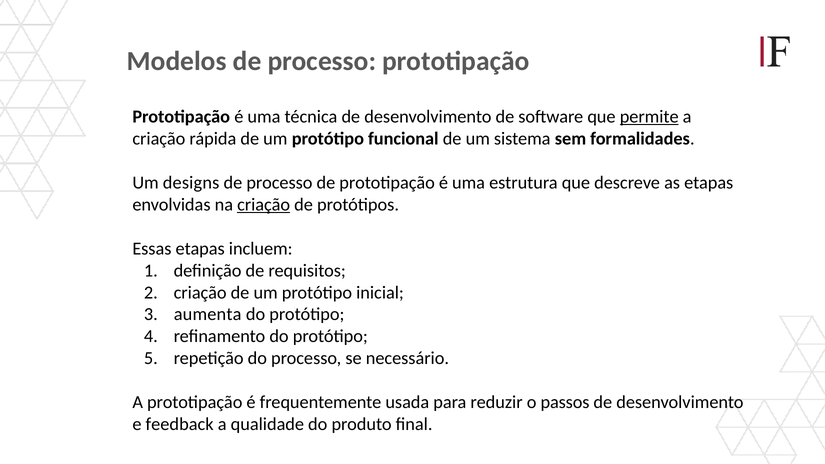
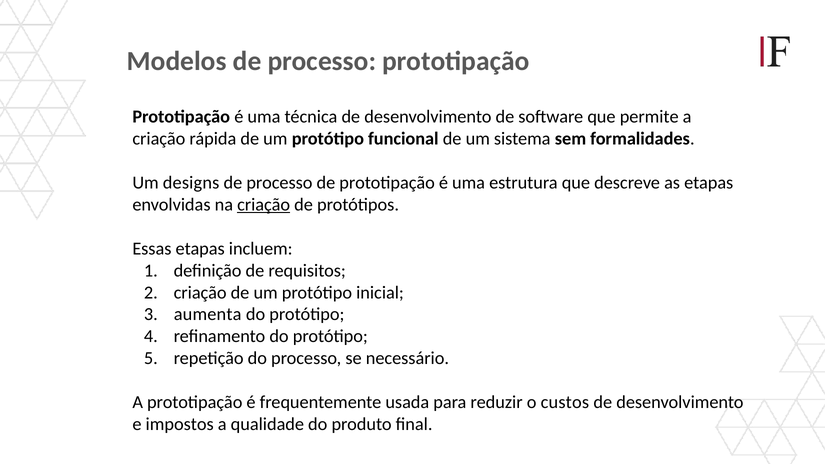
permite underline: present -> none
passos: passos -> custos
feedback: feedback -> impostos
